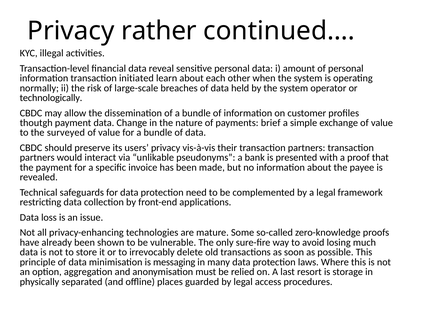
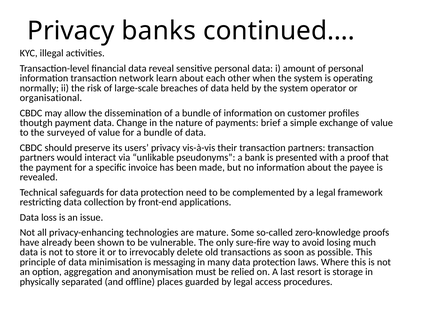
rather: rather -> banks
initiated: initiated -> network
technologically: technologically -> organisational
